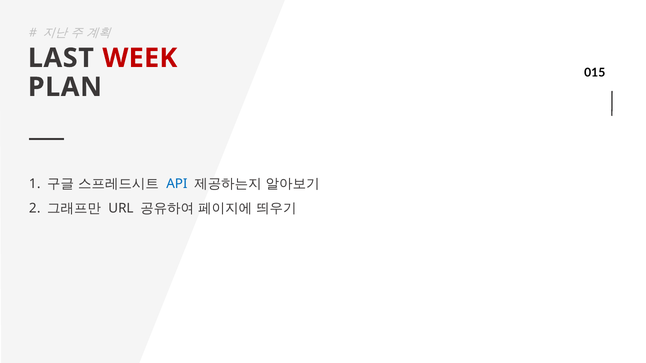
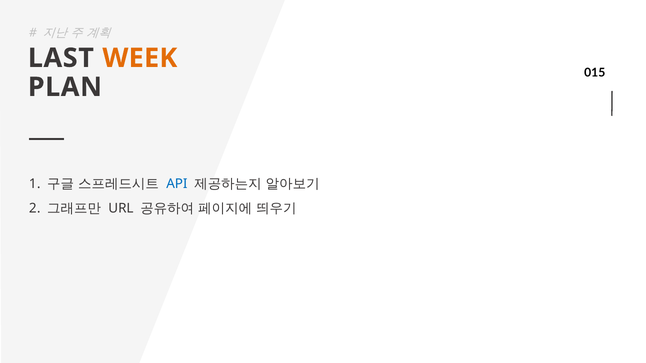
WEEK colour: red -> orange
